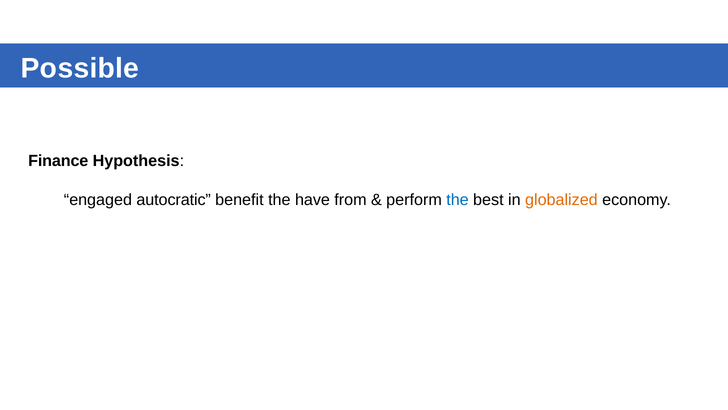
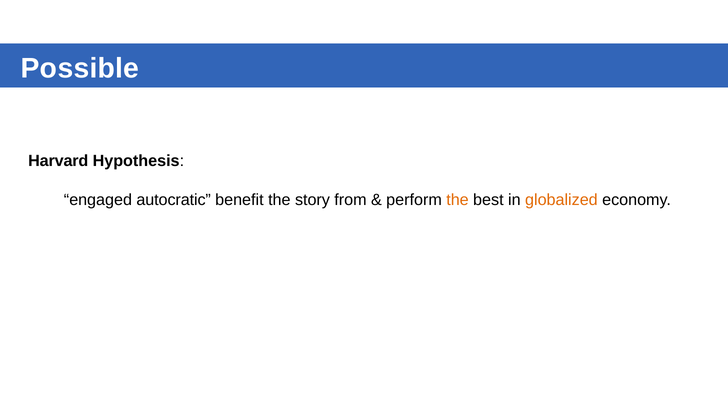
Finance: Finance -> Harvard
have: have -> story
the at (458, 199) colour: blue -> orange
